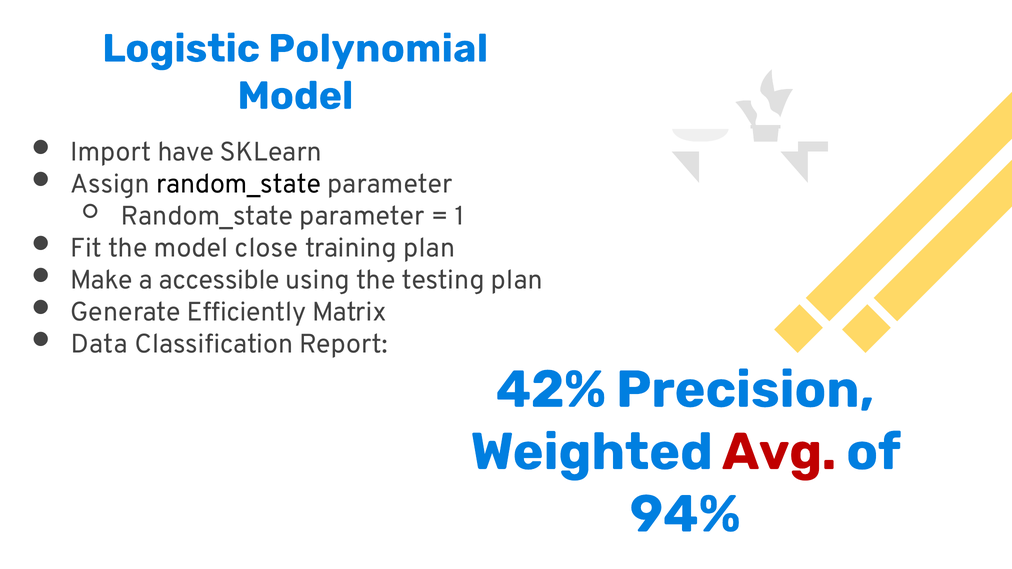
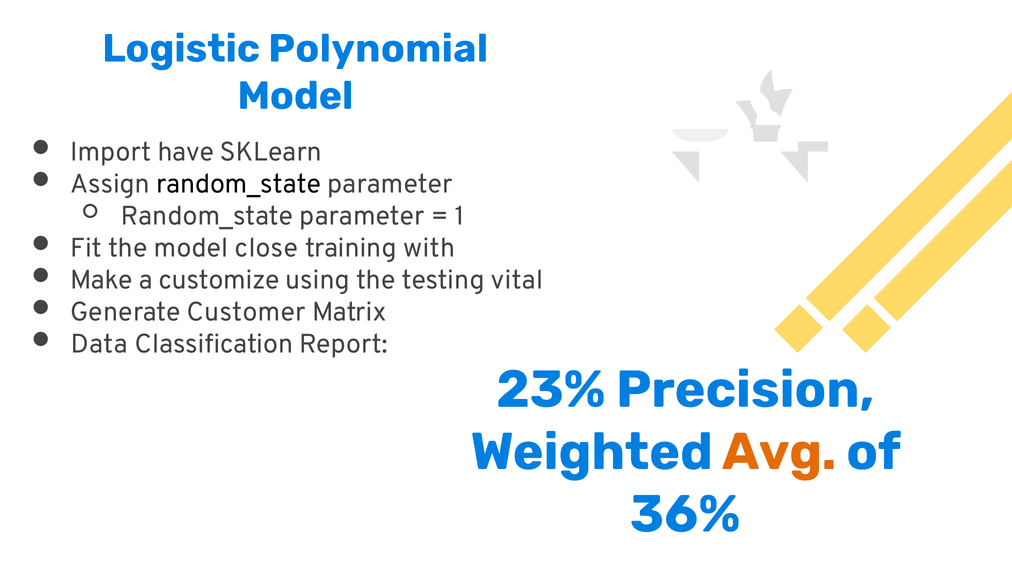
training plan: plan -> with
accessible: accessible -> customize
testing plan: plan -> vital
Efficiently: Efficiently -> Customer
42%: 42% -> 23%
Avg colour: red -> orange
94%: 94% -> 36%
